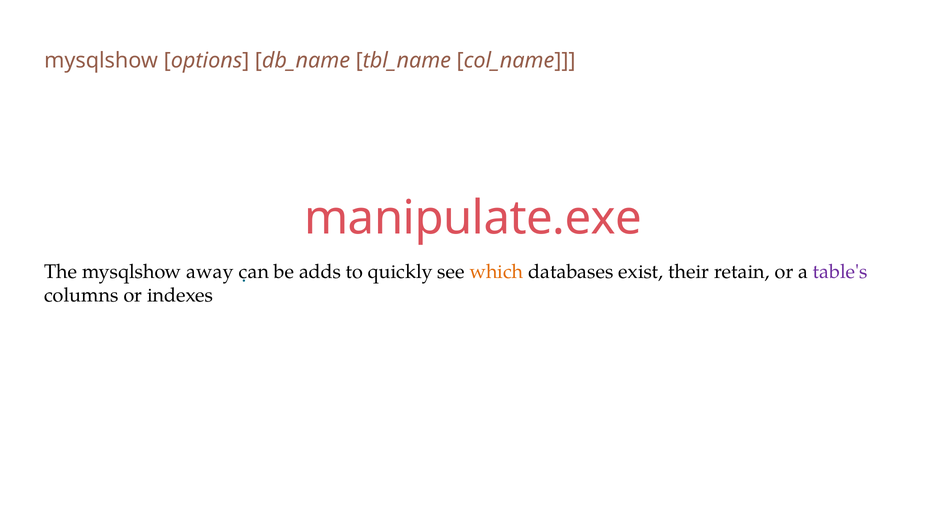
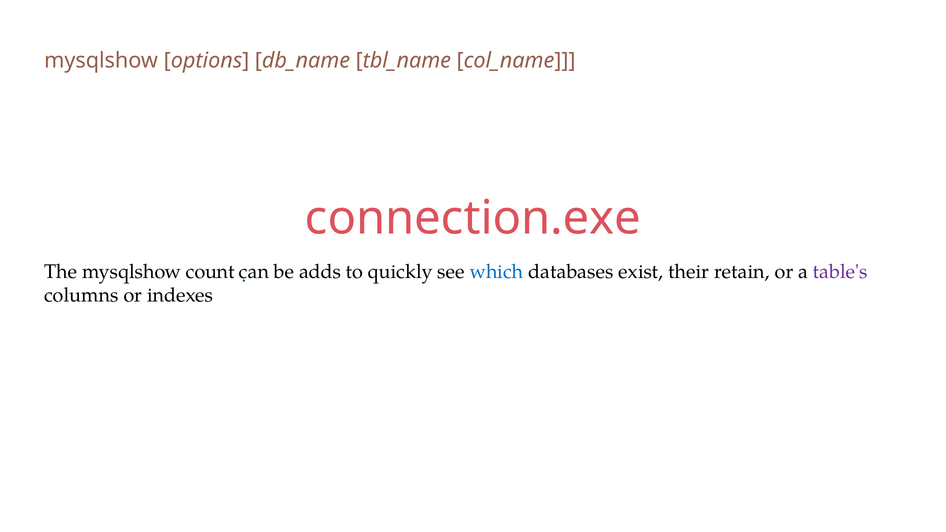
manipulate.exe: manipulate.exe -> connection.exe
away: away -> count
which colour: orange -> blue
